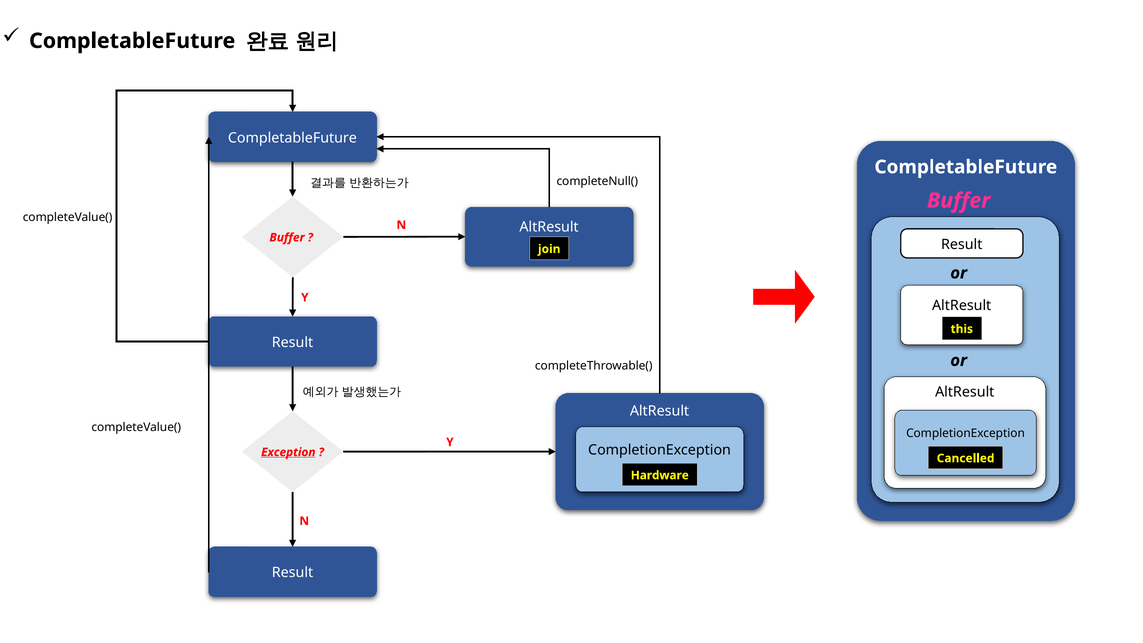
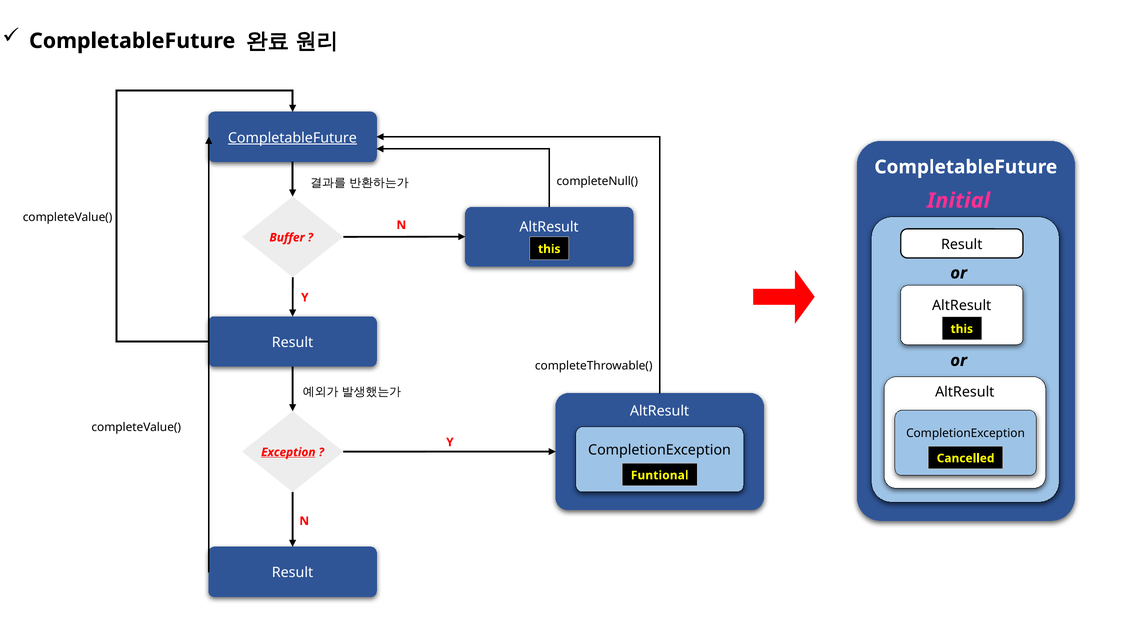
CompletableFuture at (292, 138) underline: none -> present
Buffer at (959, 201): Buffer -> Initial
join at (549, 249): join -> this
Hardware: Hardware -> Funtional
